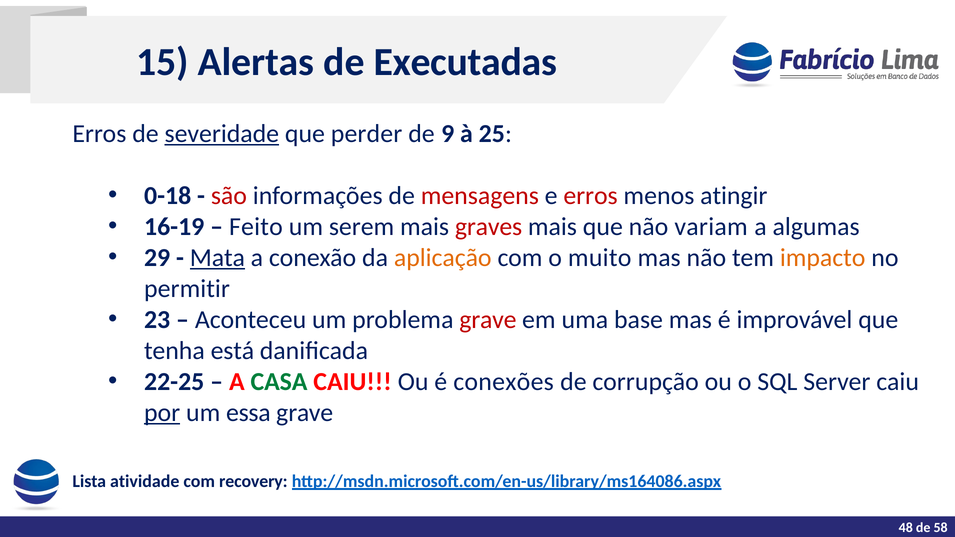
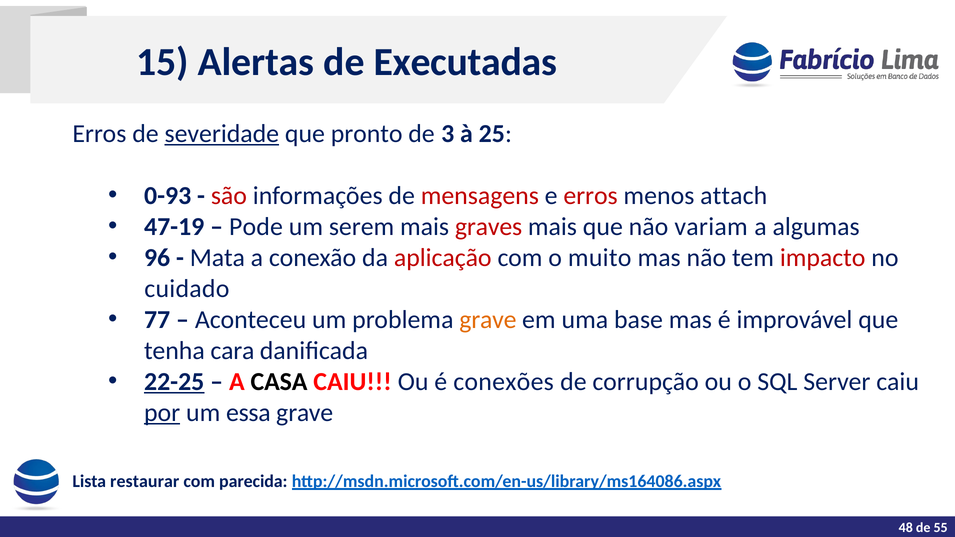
perder: perder -> pronto
9: 9 -> 3
0-18: 0-18 -> 0-93
atingir: atingir -> attach
16-19: 16-19 -> 47-19
Feito: Feito -> Pode
29: 29 -> 96
Mata underline: present -> none
aplicação colour: orange -> red
impacto colour: orange -> red
permitir: permitir -> cuidado
23: 23 -> 77
grave at (488, 320) colour: red -> orange
está: está -> cara
22-25 underline: none -> present
CASA colour: green -> black
atividade: atividade -> restaurar
recovery: recovery -> parecida
58: 58 -> 55
